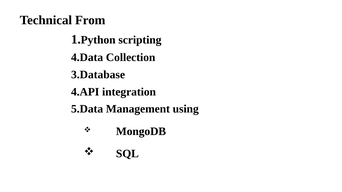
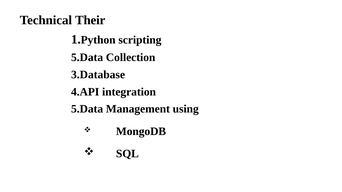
From: From -> Their
4.Data at (87, 57): 4.Data -> 5.Data
